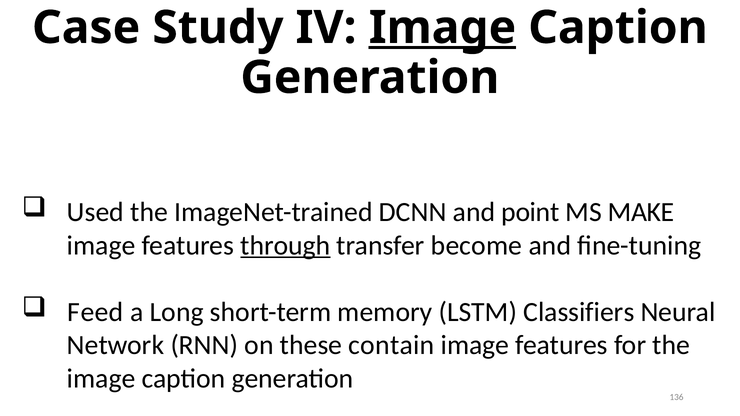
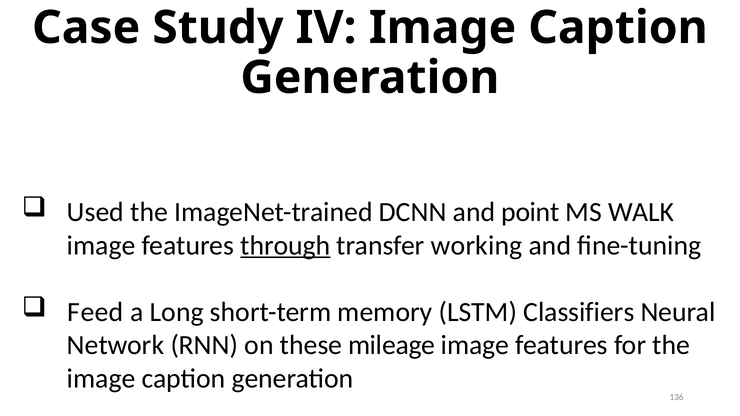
Image at (442, 28) underline: present -> none
MAKE: MAKE -> WALK
become: become -> working
contain: contain -> mileage
